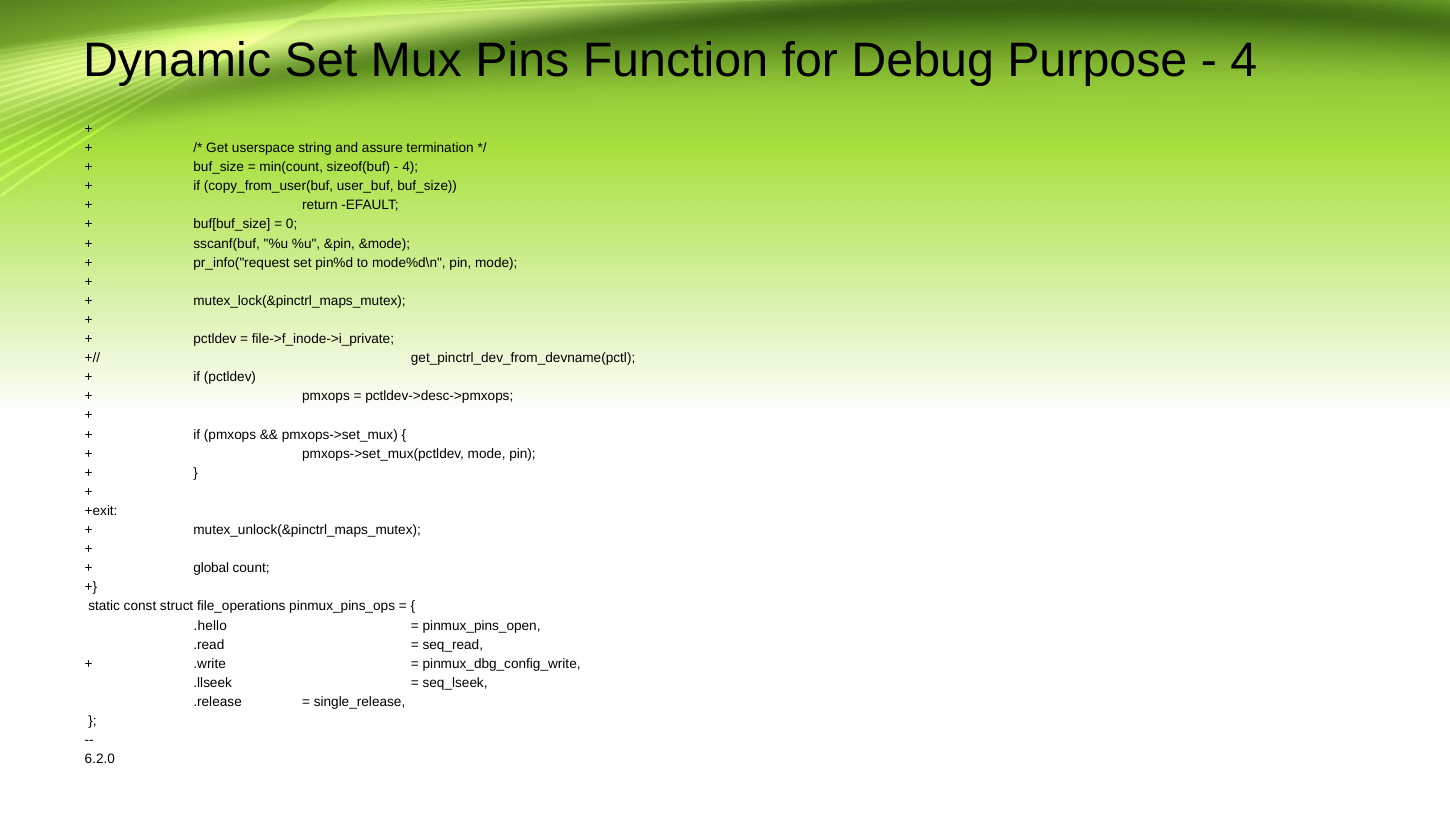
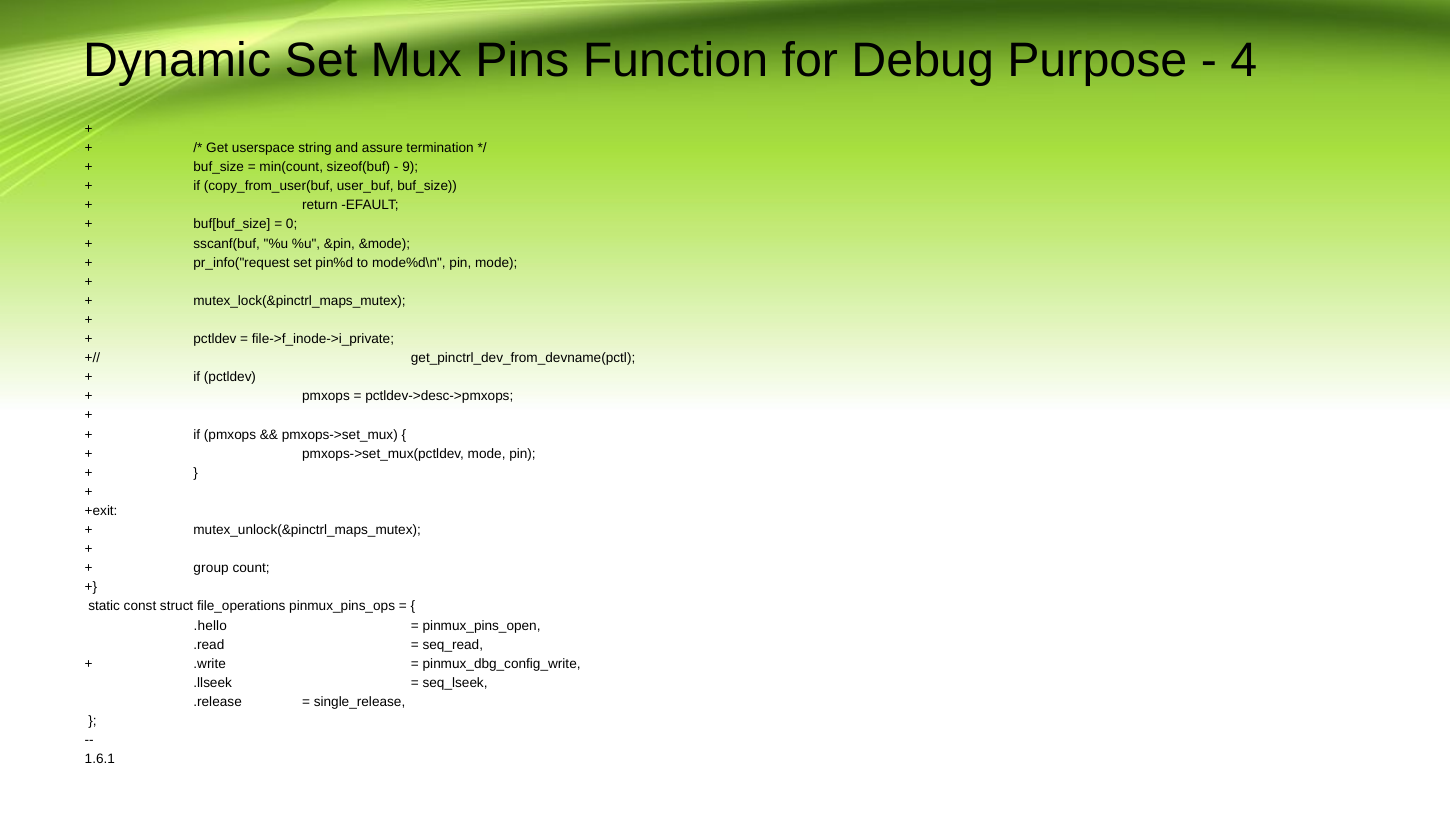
4 at (410, 167): 4 -> 9
global: global -> group
6.2.0: 6.2.0 -> 1.6.1
